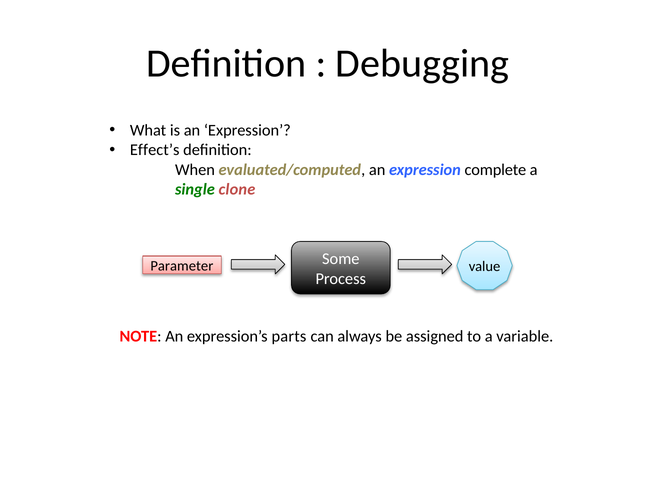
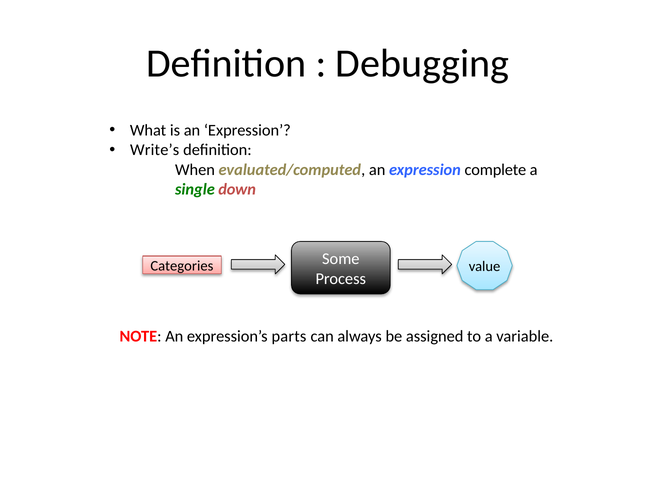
Effect’s: Effect’s -> Write’s
clone: clone -> down
Parameter: Parameter -> Categories
